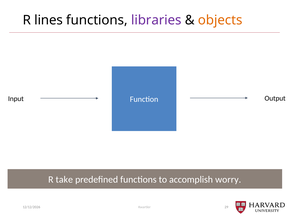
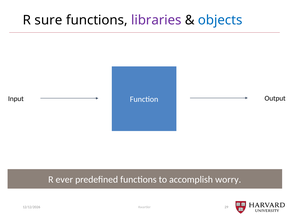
lines: lines -> sure
objects colour: orange -> blue
take: take -> ever
